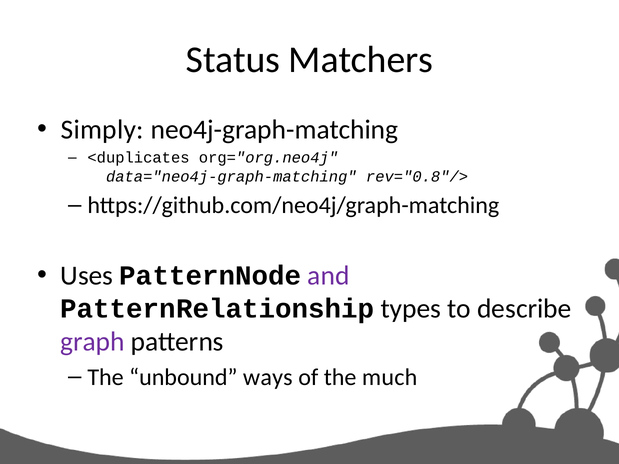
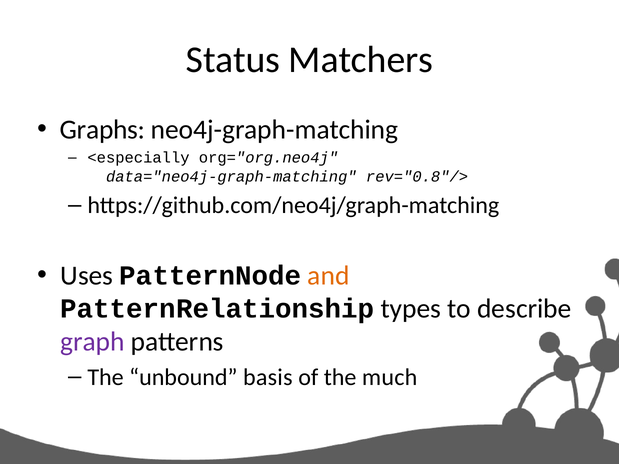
Simply: Simply -> Graphs
<duplicates: <duplicates -> <especially
and colour: purple -> orange
ways: ways -> basis
